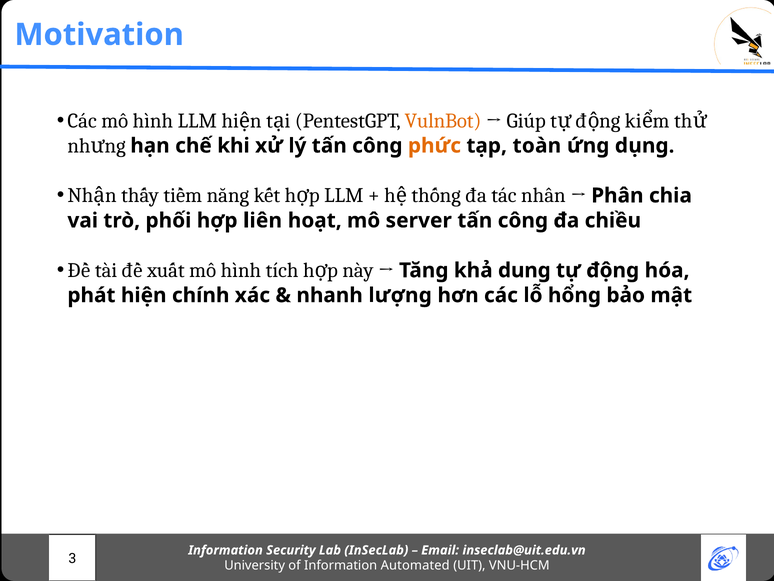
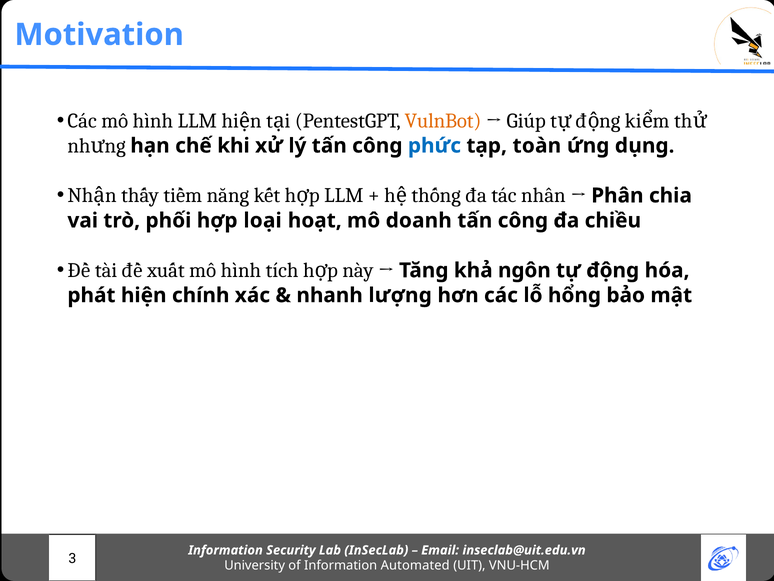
phức colour: orange -> blue
liên: liên -> loại
server: server -> doanh
dung: dung -> ngôn
